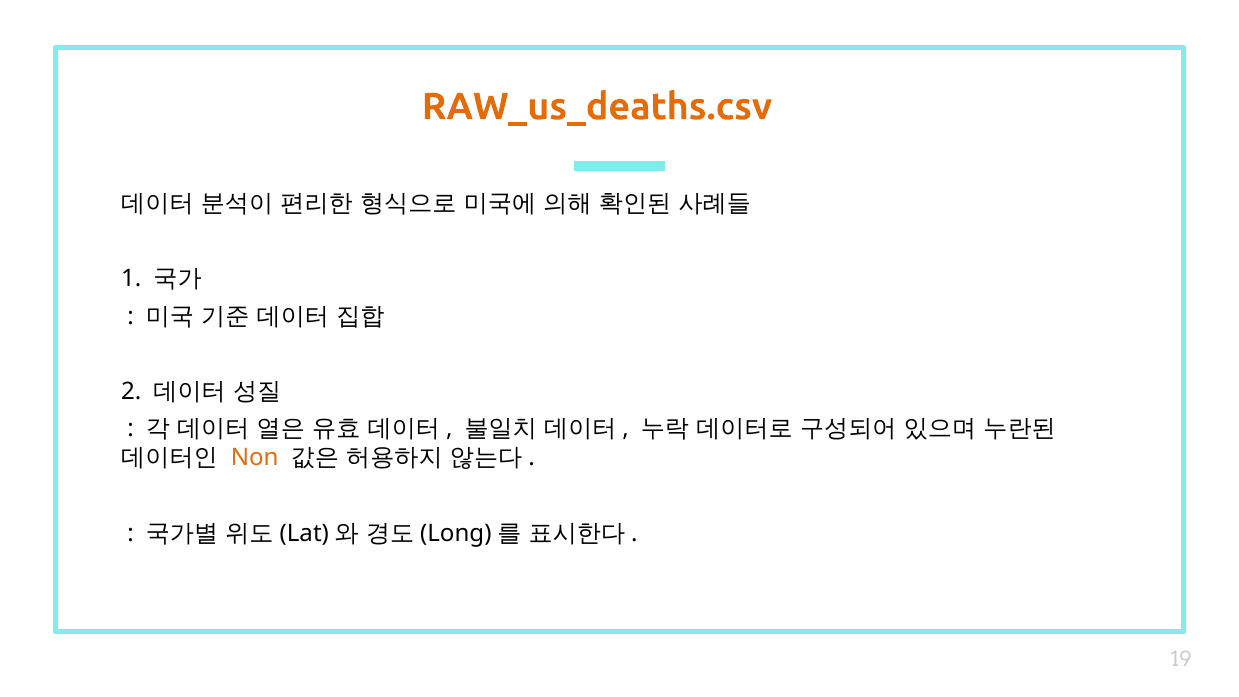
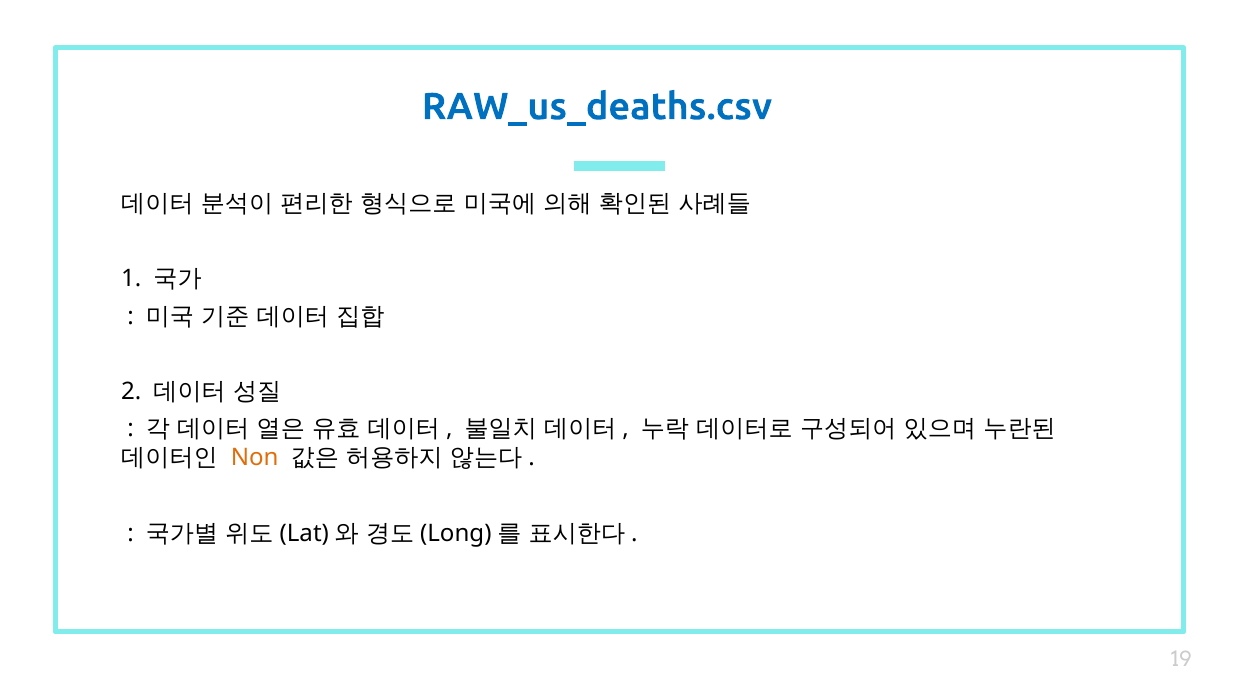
RAW_us_deaths.csv colour: orange -> blue
